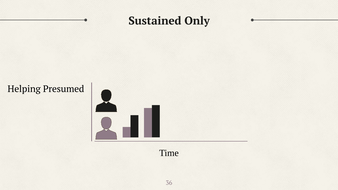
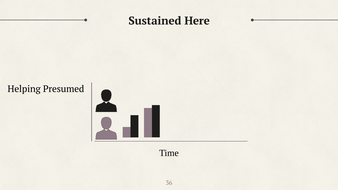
Only: Only -> Here
